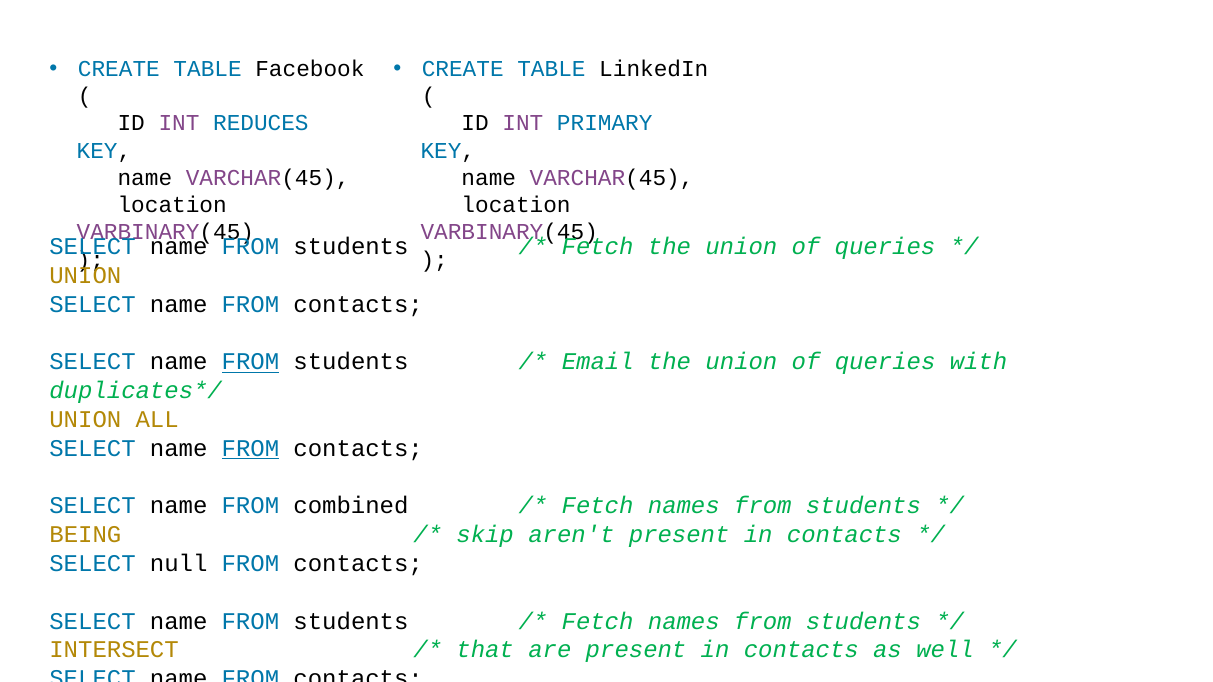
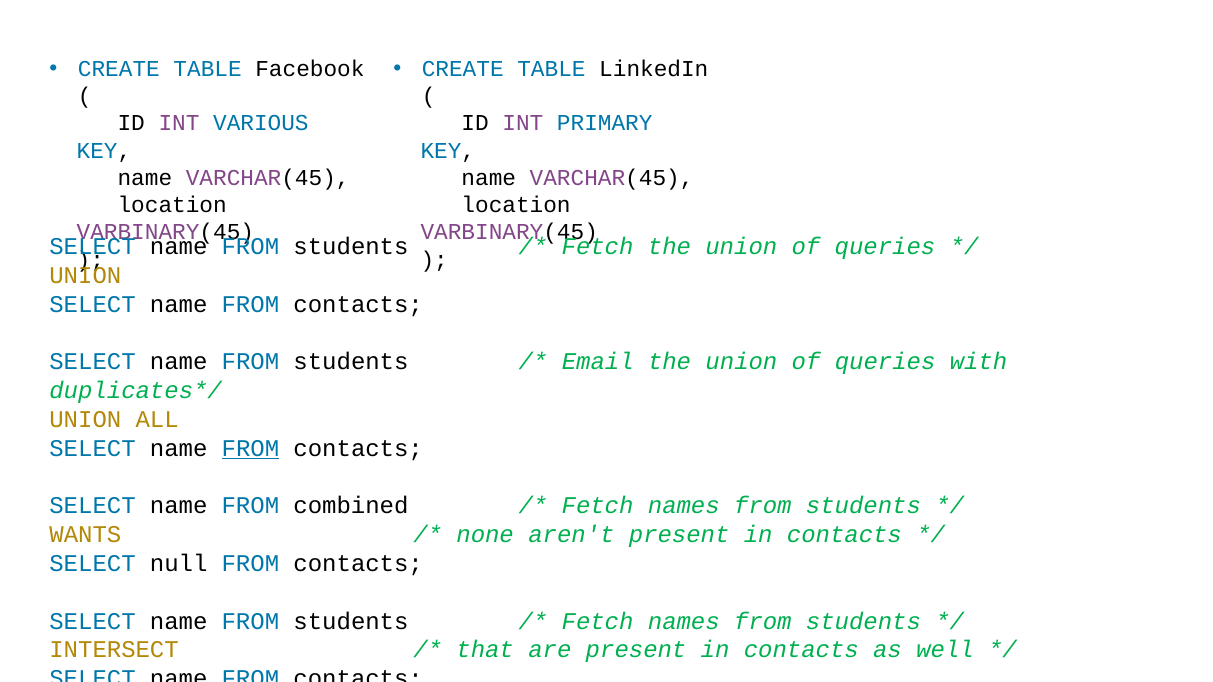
REDUCES: REDUCES -> VARIOUS
FROM at (250, 362) underline: present -> none
BEING: BEING -> WANTS
skip: skip -> none
